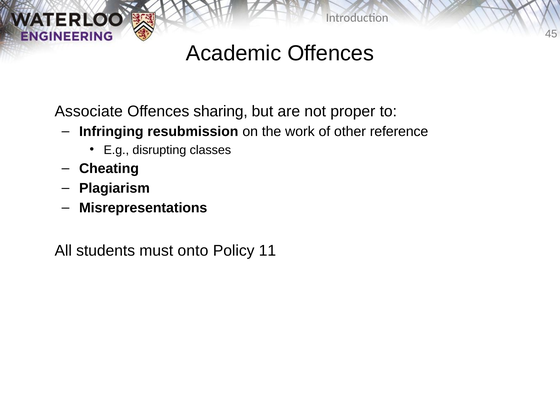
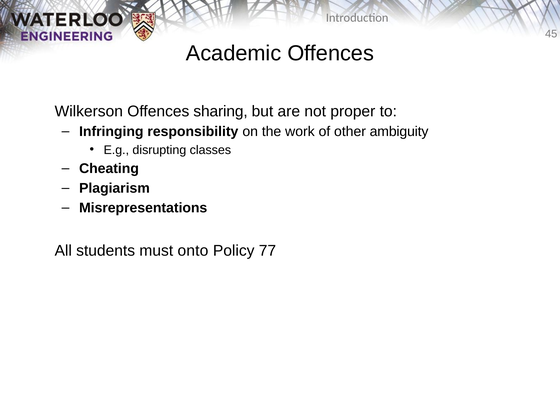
Associate: Associate -> Wilkerson
resubmission: resubmission -> responsibility
reference: reference -> ambiguity
11: 11 -> 77
